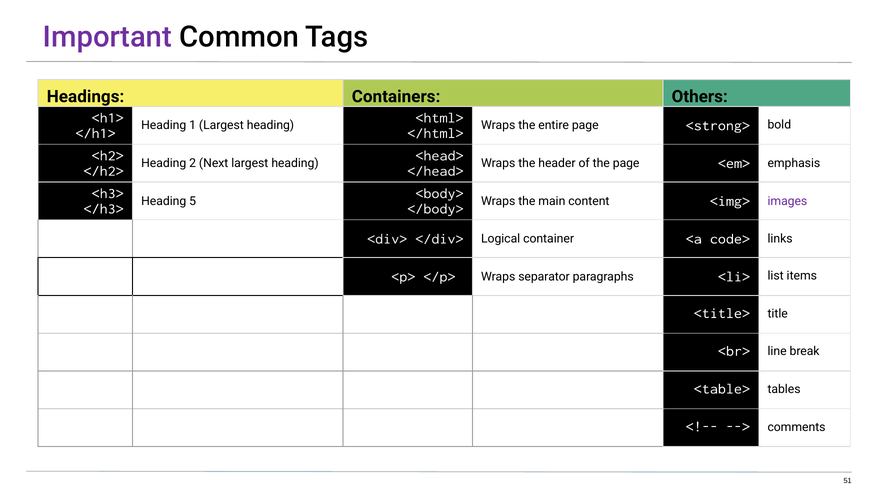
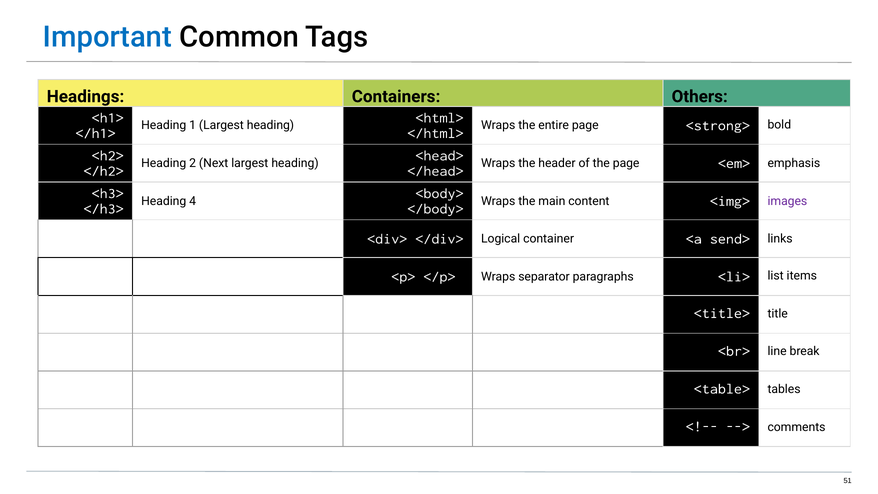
Important colour: purple -> blue
5: 5 -> 4
code>: code> -> send>
